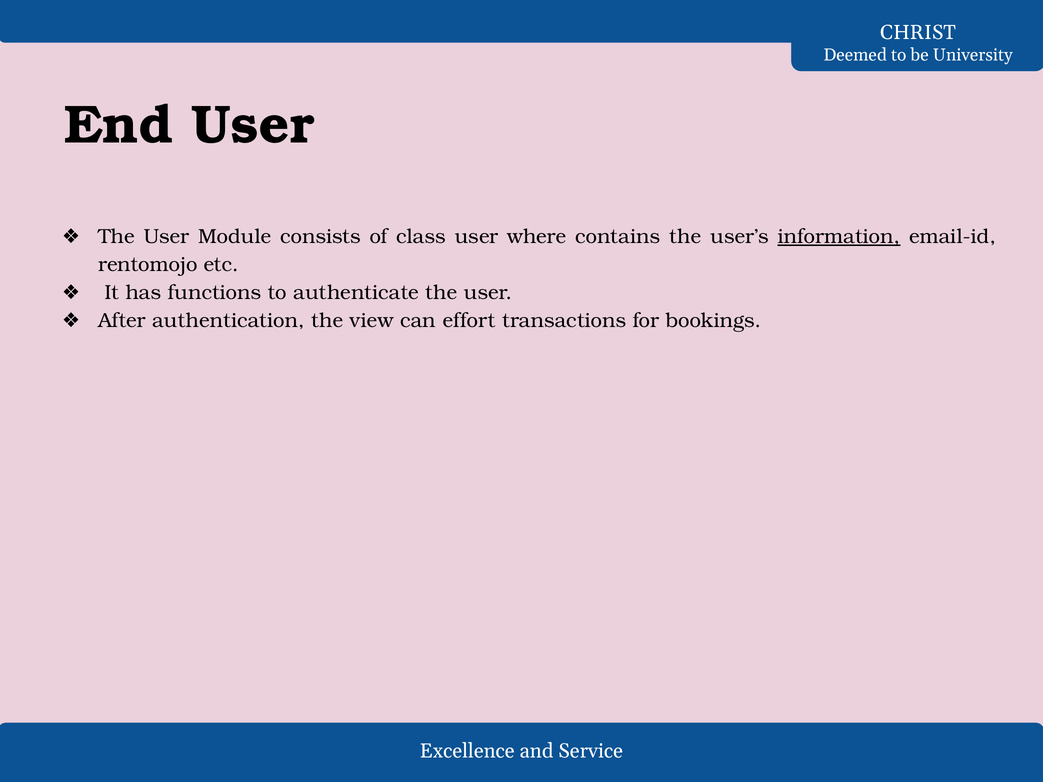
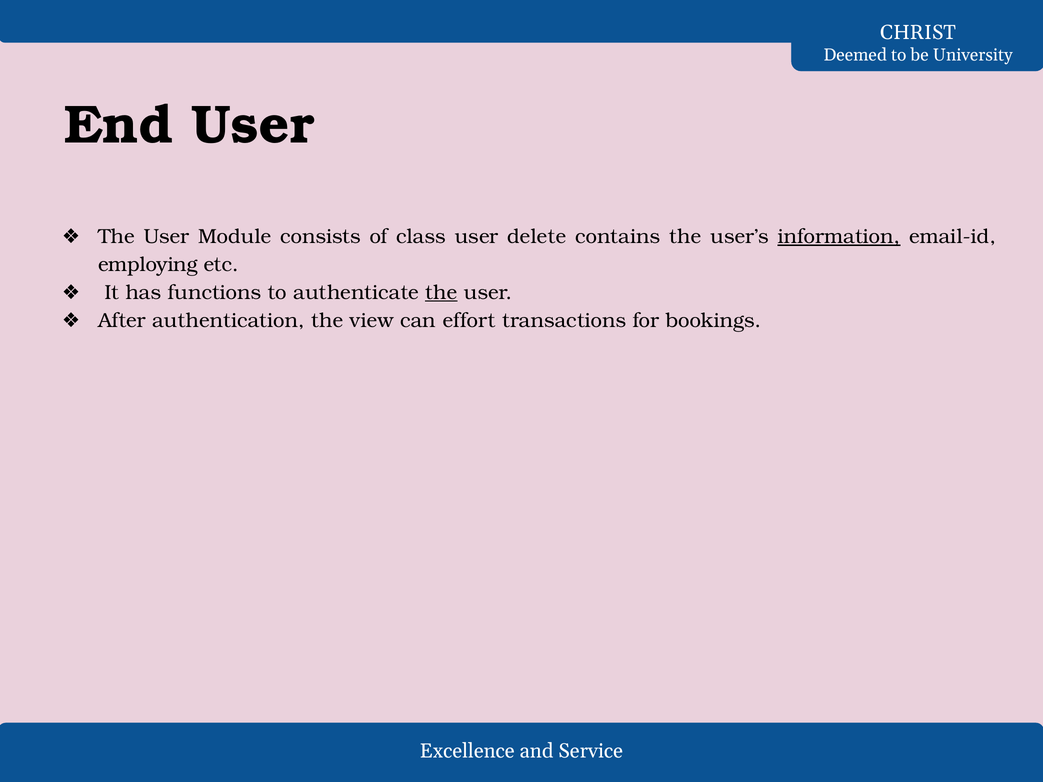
where: where -> delete
rentomojo: rentomojo -> employing
the at (441, 292) underline: none -> present
